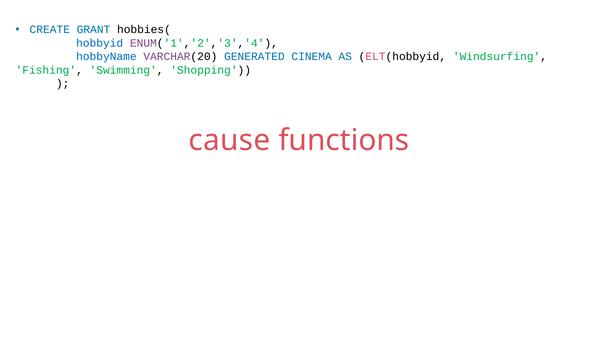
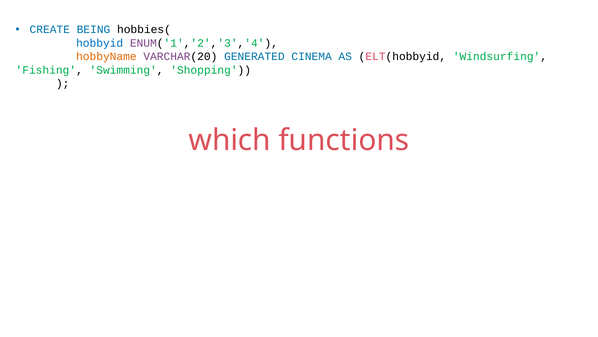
GRANT: GRANT -> BEING
hobbyName colour: blue -> orange
cause: cause -> which
